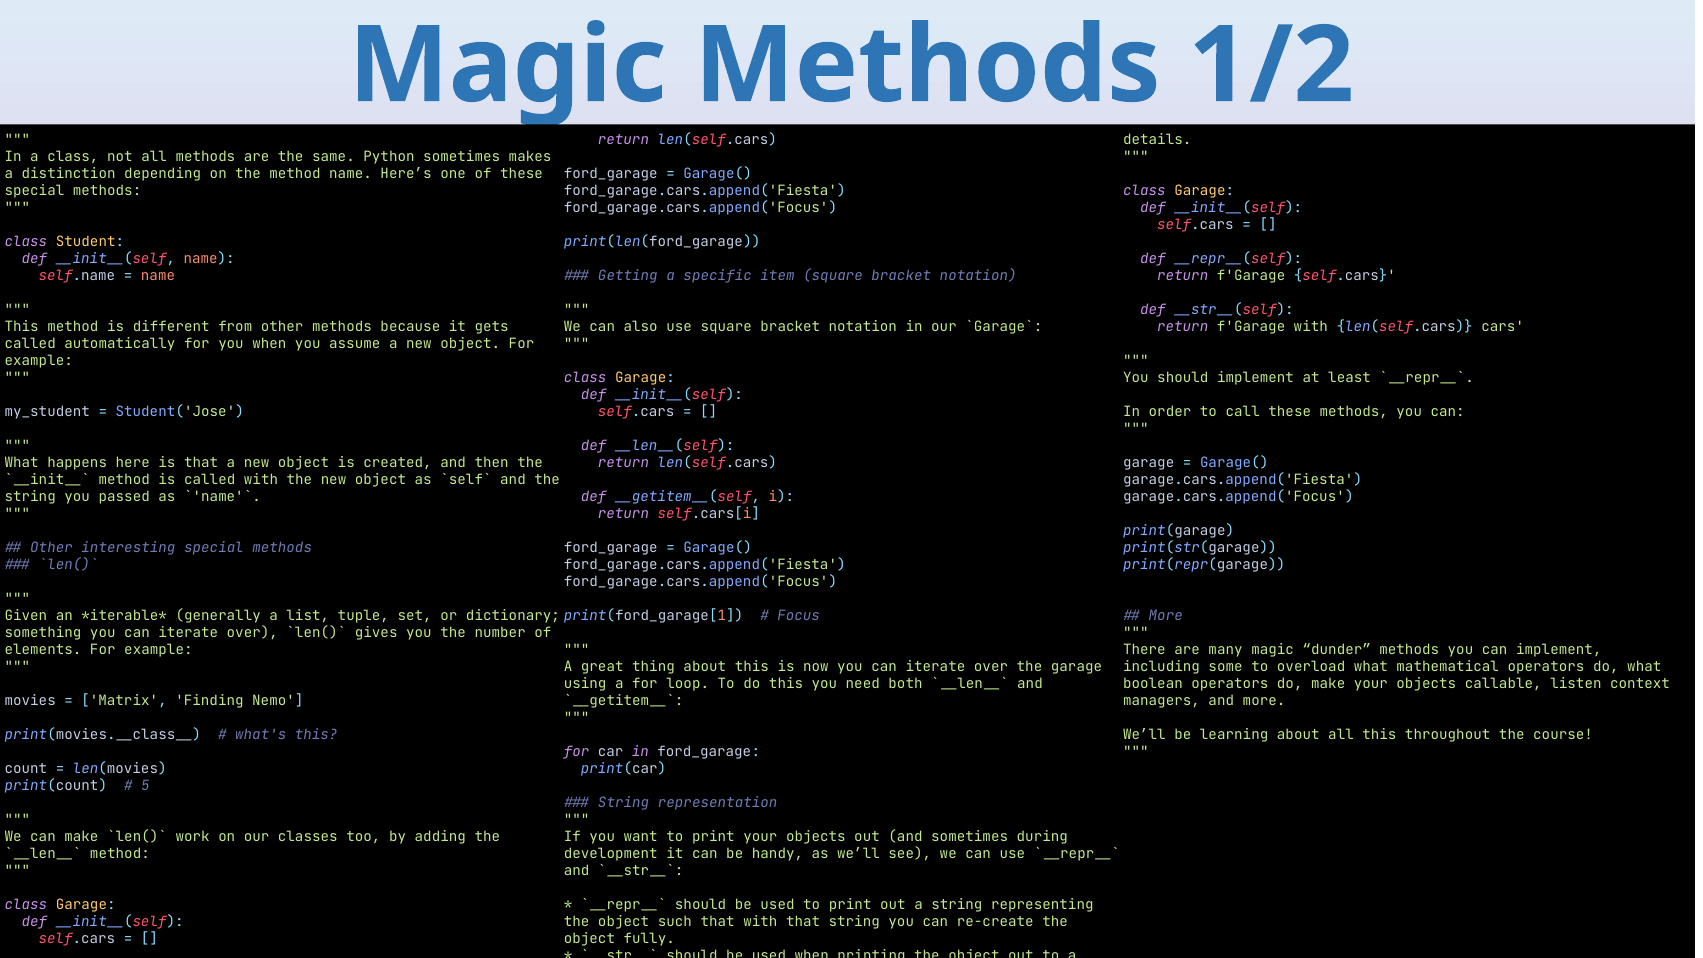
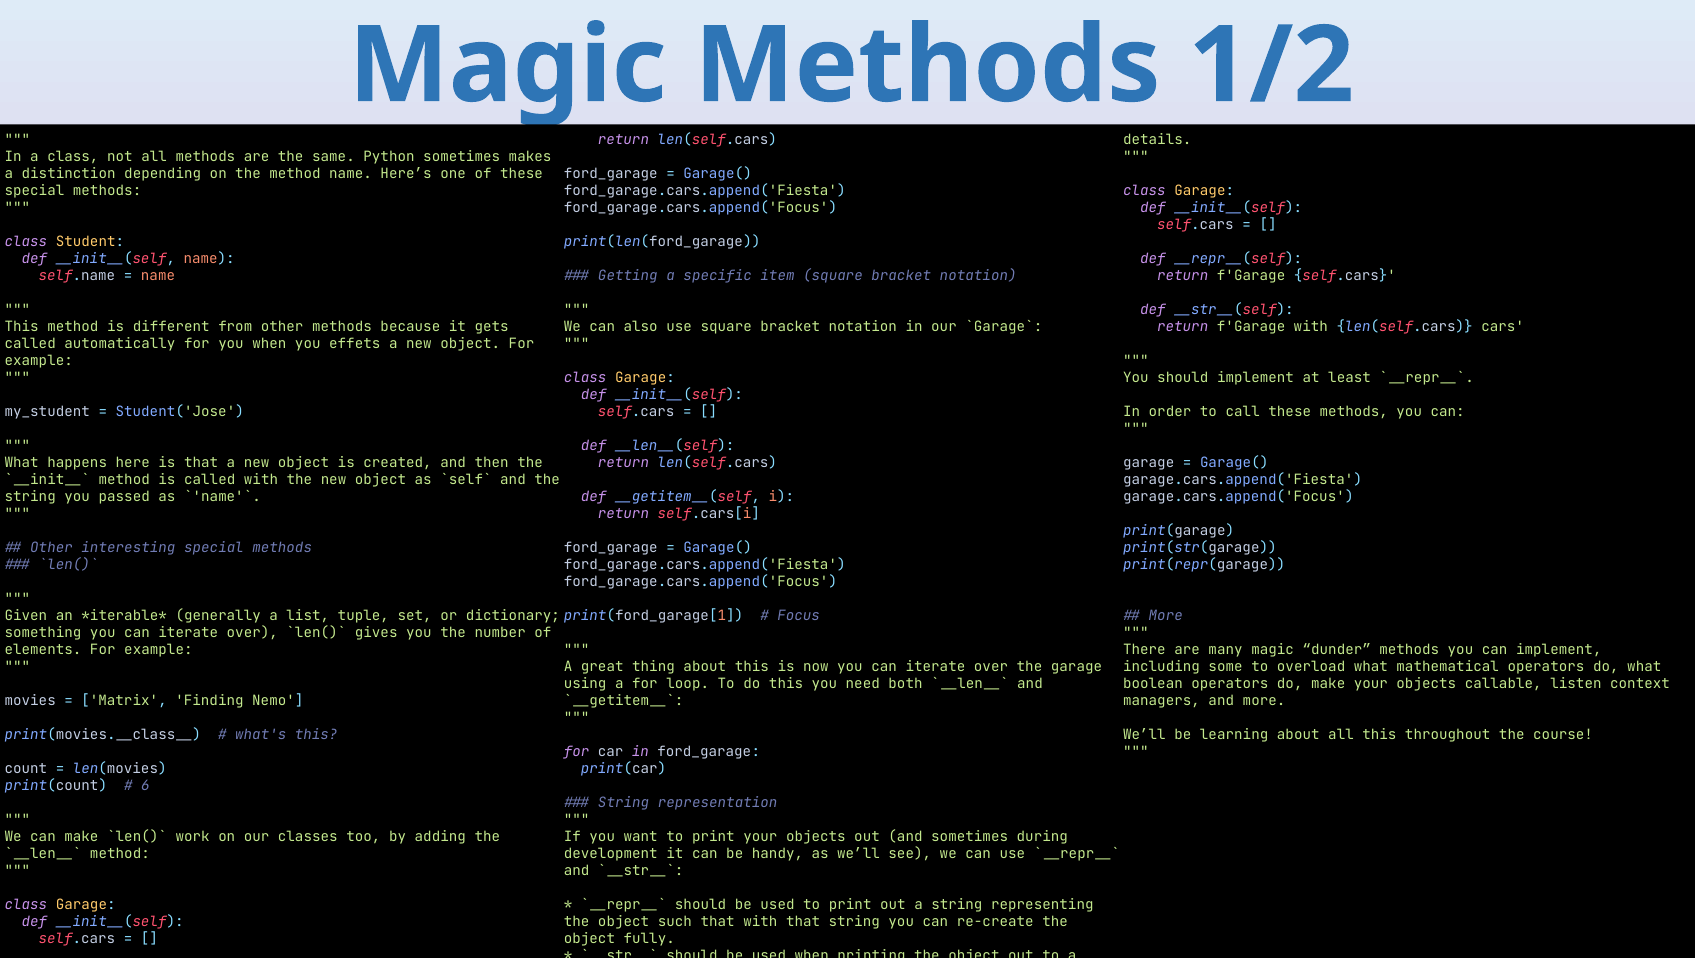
assume: assume -> effets
5: 5 -> 6
